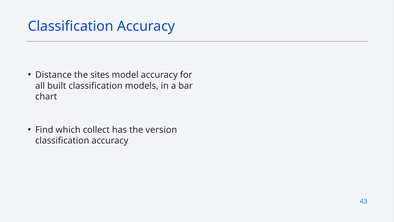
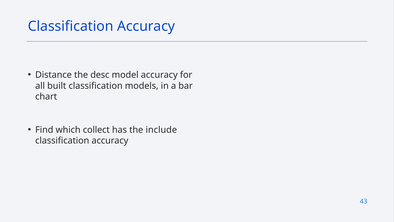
sites: sites -> desc
version: version -> include
